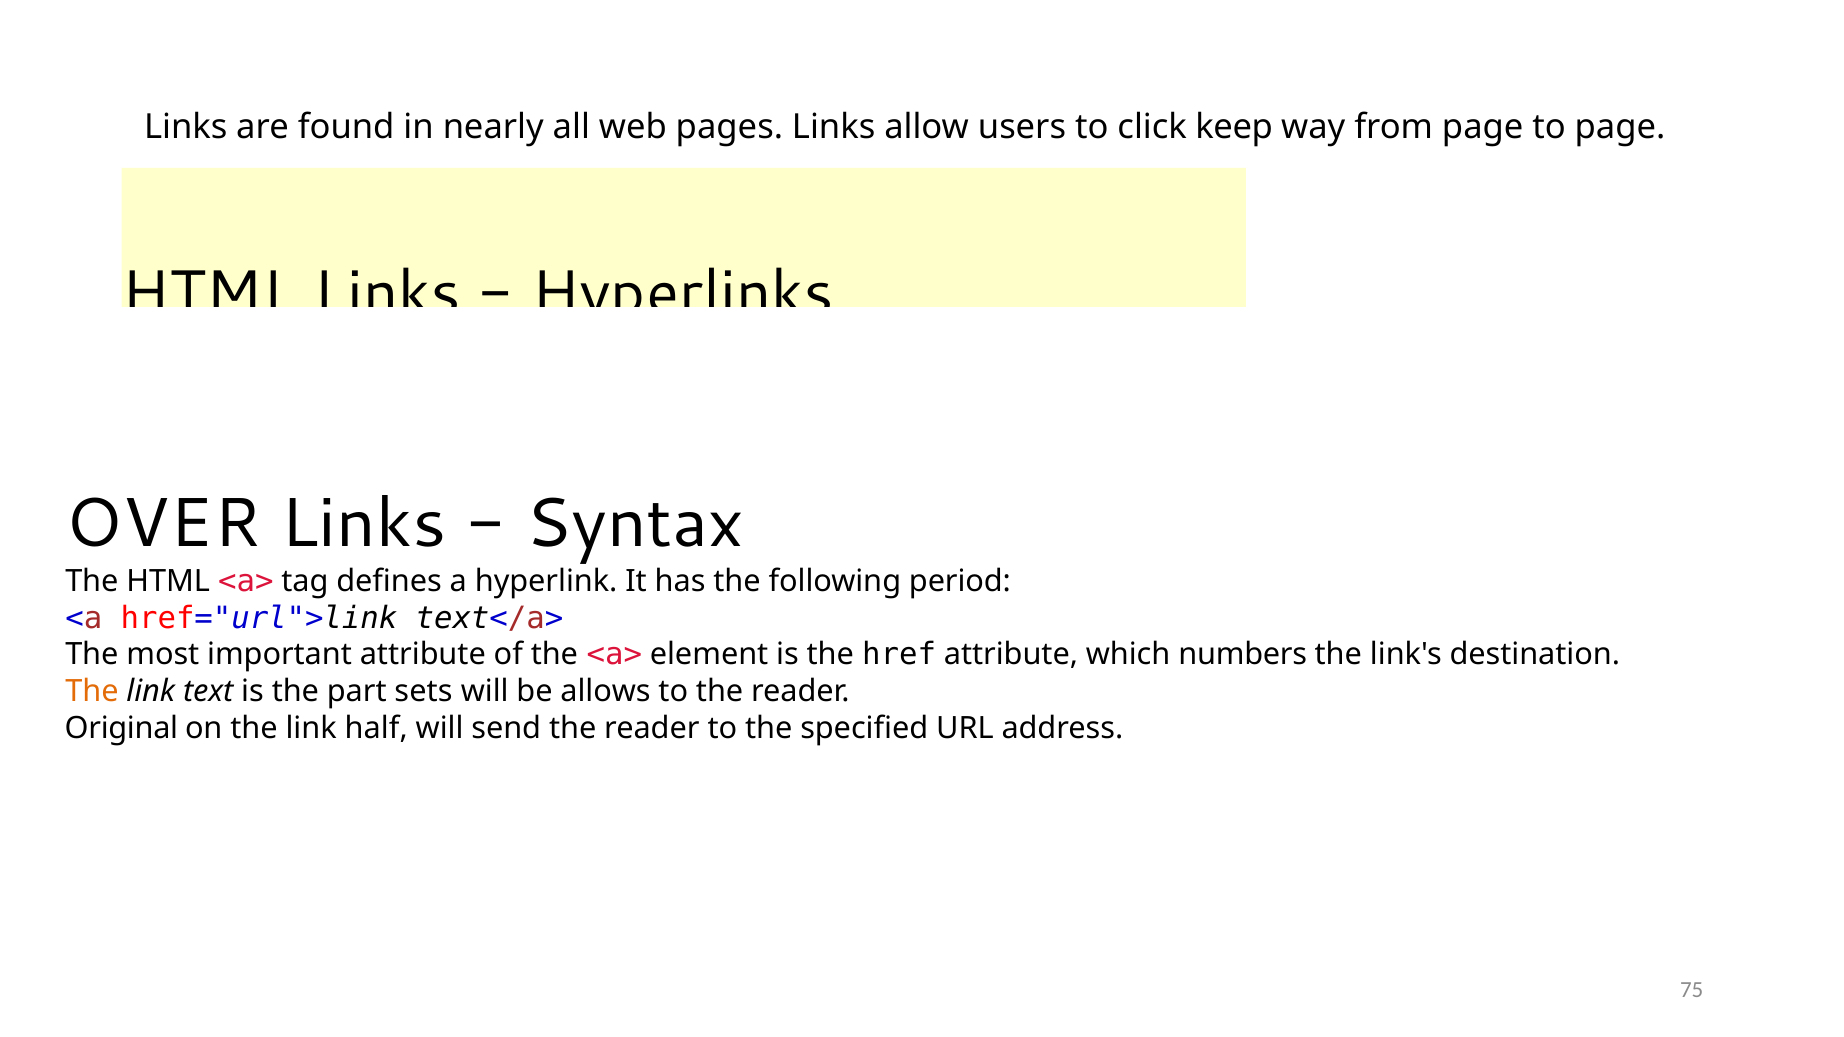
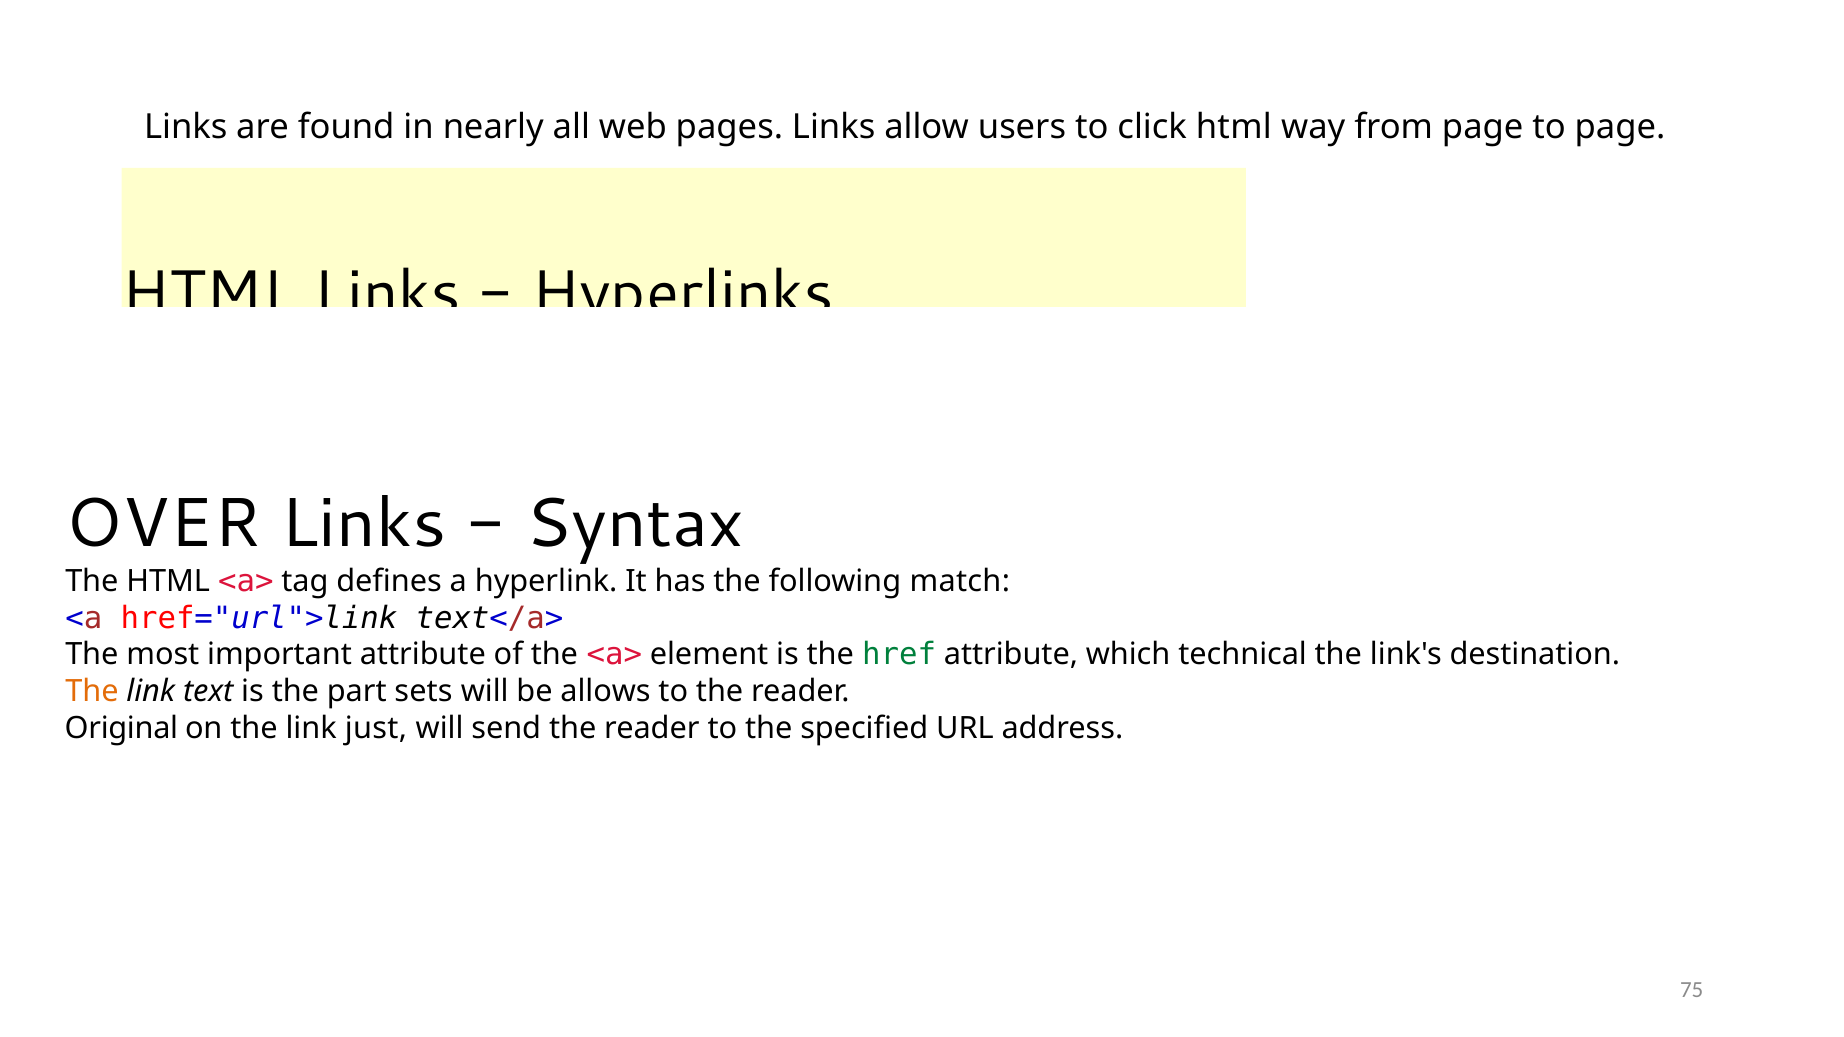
click keep: keep -> html
period: period -> match
href colour: black -> green
numbers: numbers -> technical
half: half -> just
